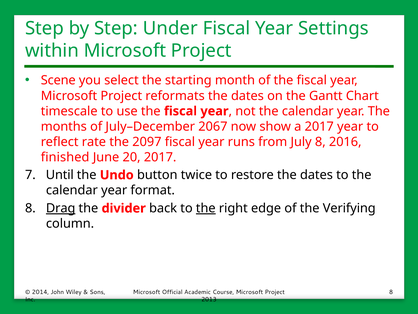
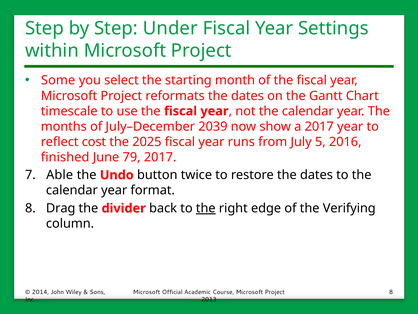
Scene: Scene -> Some
2067: 2067 -> 2039
rate: rate -> cost
2097: 2097 -> 2025
July 8: 8 -> 5
20: 20 -> 79
Until: Until -> Able
Drag underline: present -> none
